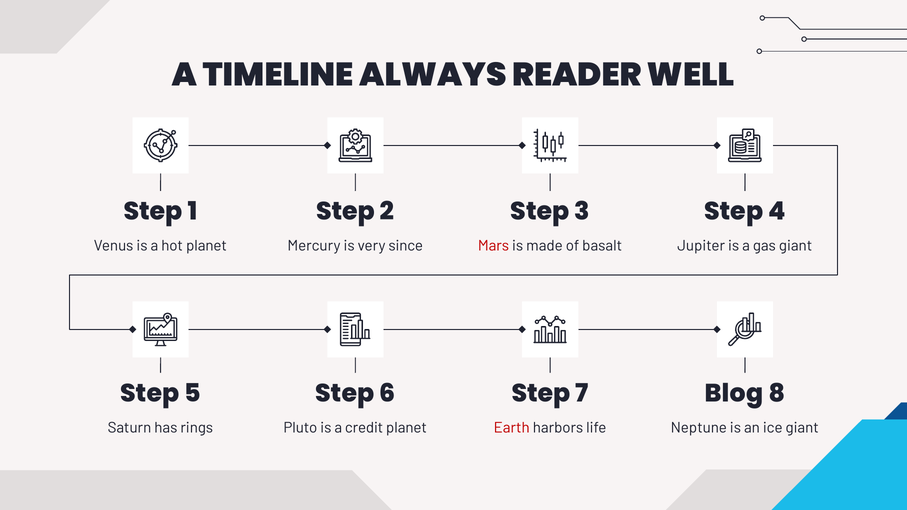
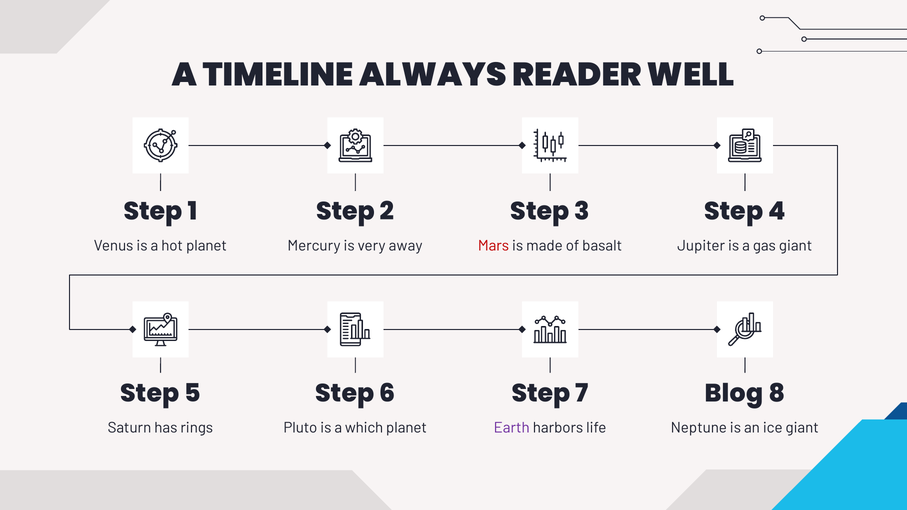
since: since -> away
credit: credit -> which
Earth colour: red -> purple
